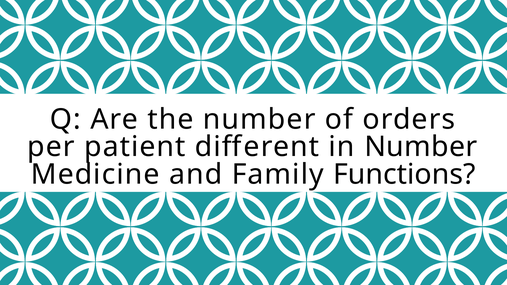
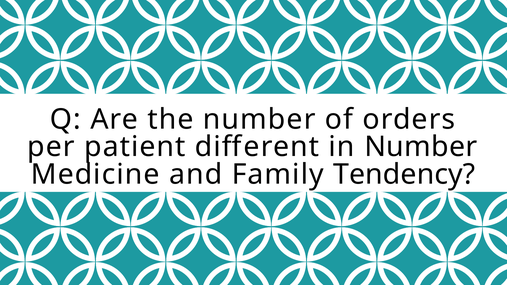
Functions: Functions -> Tendency
